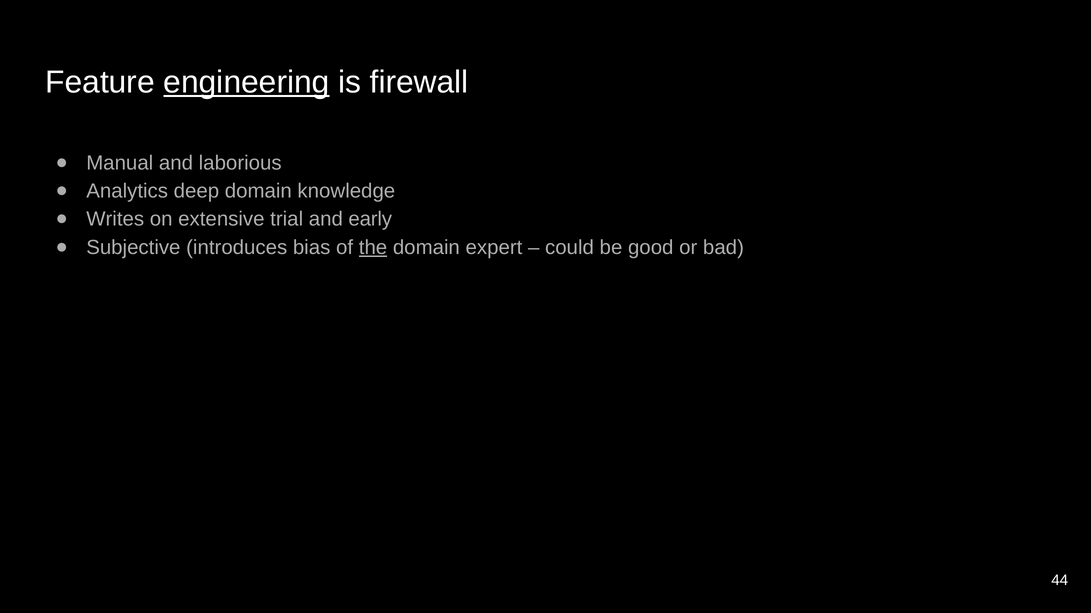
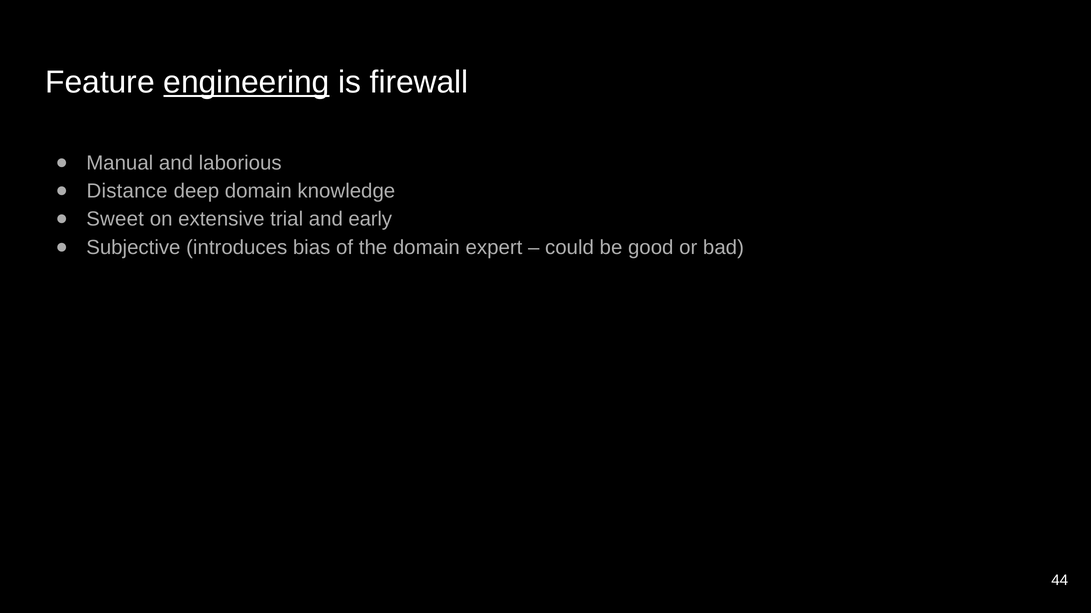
Analytics: Analytics -> Distance
Writes: Writes -> Sweet
the underline: present -> none
